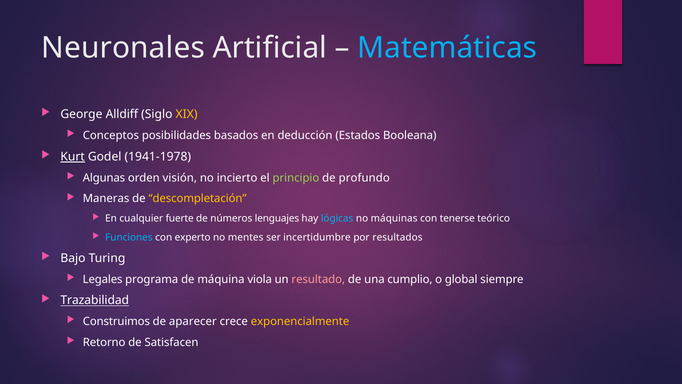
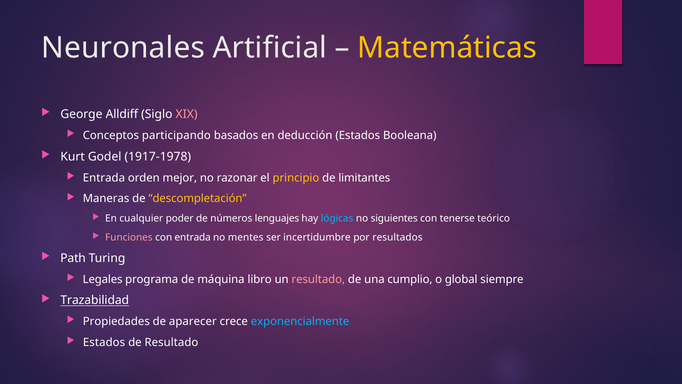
Matemáticas colour: light blue -> yellow
XIX colour: yellow -> pink
posibilidades: posibilidades -> participando
Kurt underline: present -> none
1941-1978: 1941-1978 -> 1917-1978
Algunas at (104, 178): Algunas -> Entrada
visión: visión -> mejor
incierto: incierto -> razonar
principio colour: light green -> yellow
profundo: profundo -> limitantes
fuerte: fuerte -> poder
máquinas: máquinas -> siguientes
Funciones colour: light blue -> pink
con experto: experto -> entrada
Bajo: Bajo -> Path
viola: viola -> libro
Construimos: Construimos -> Propiedades
exponencialmente colour: yellow -> light blue
Retorno at (104, 342): Retorno -> Estados
de Satisfacen: Satisfacen -> Resultado
